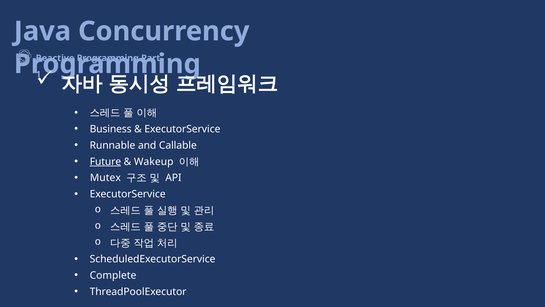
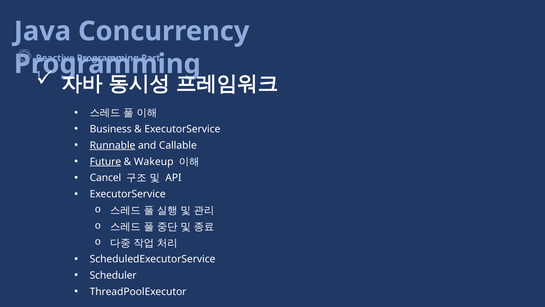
Runnable underline: none -> present
Mutex: Mutex -> Cancel
Complete: Complete -> Scheduler
